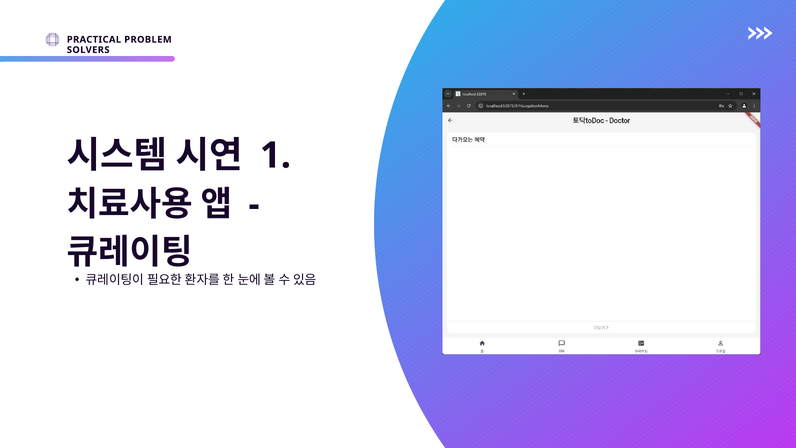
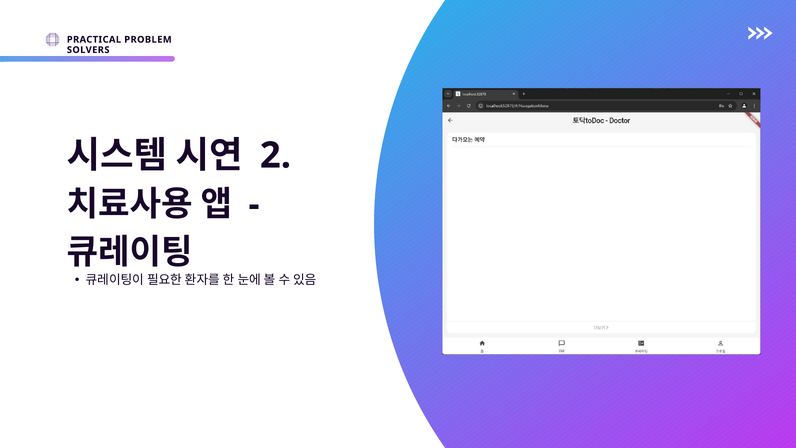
1: 1 -> 2
